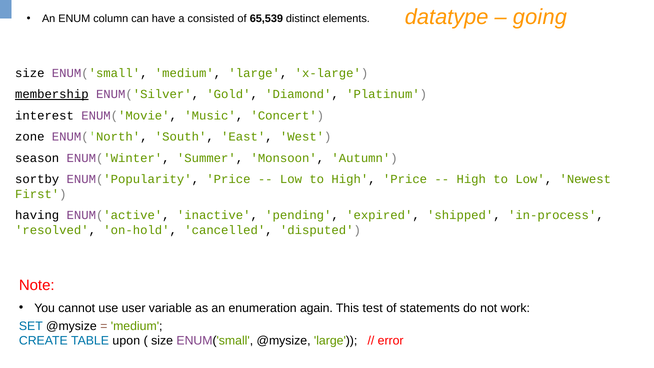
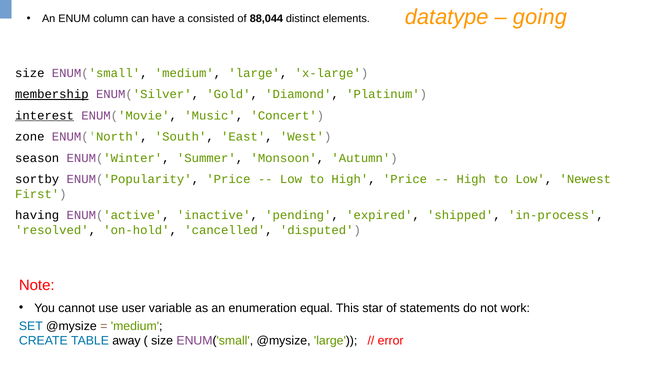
65,539: 65,539 -> 88,044
interest underline: none -> present
again: again -> equal
test: test -> star
upon: upon -> away
